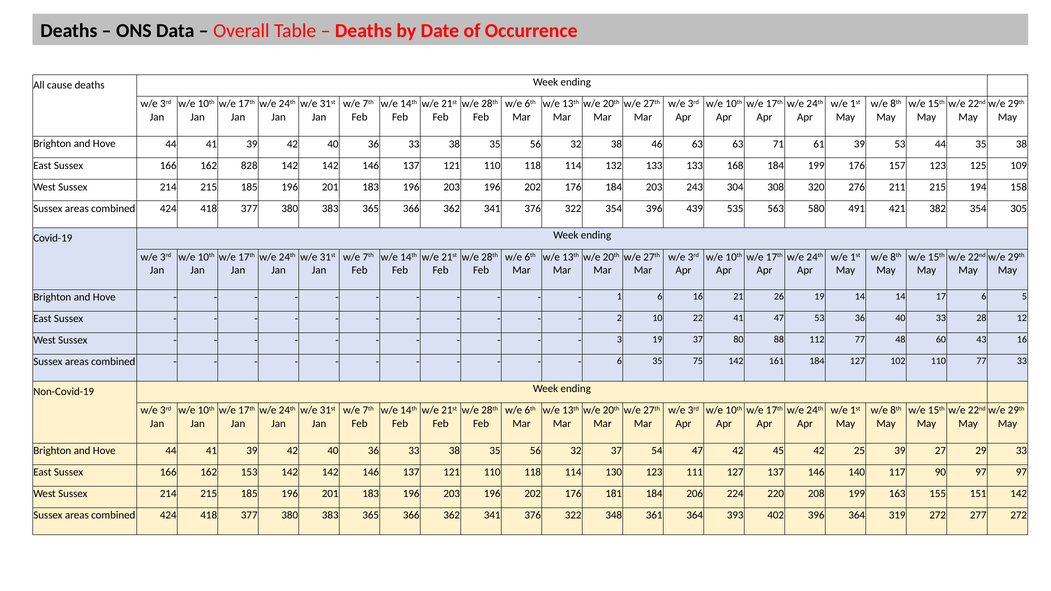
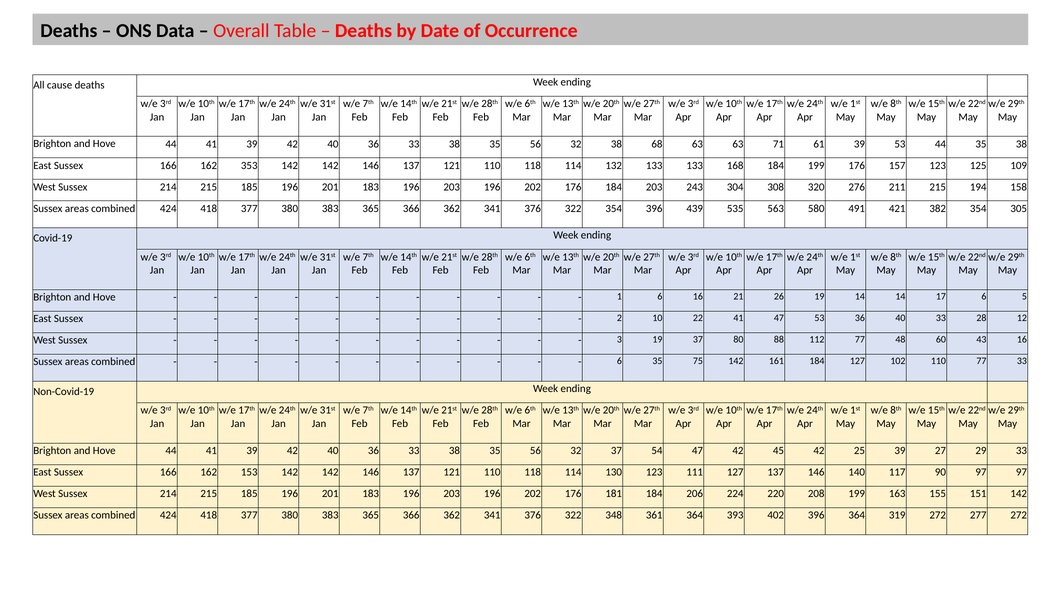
46: 46 -> 68
828: 828 -> 353
